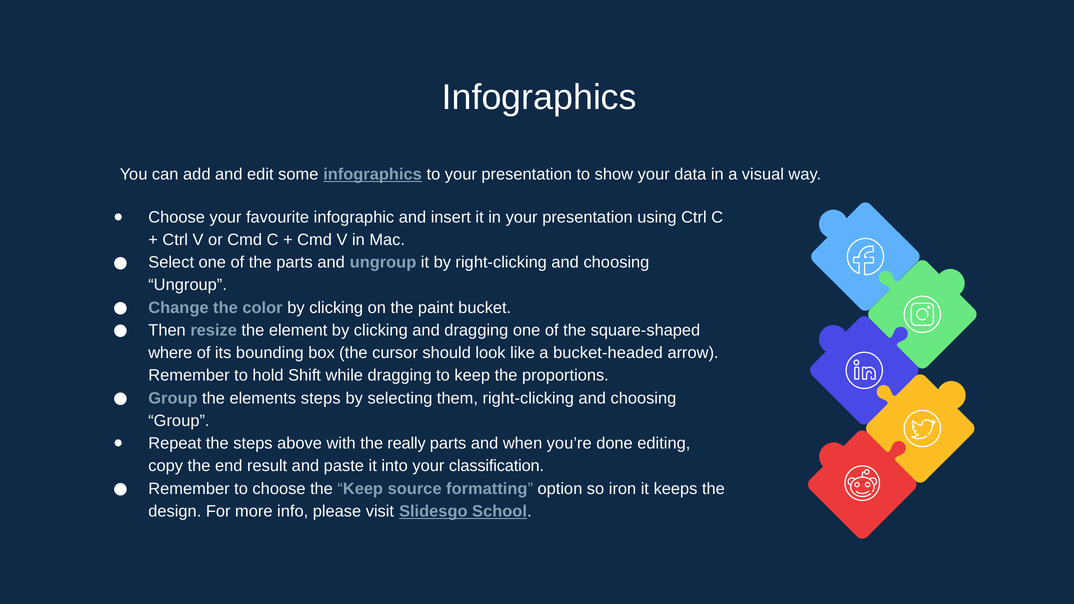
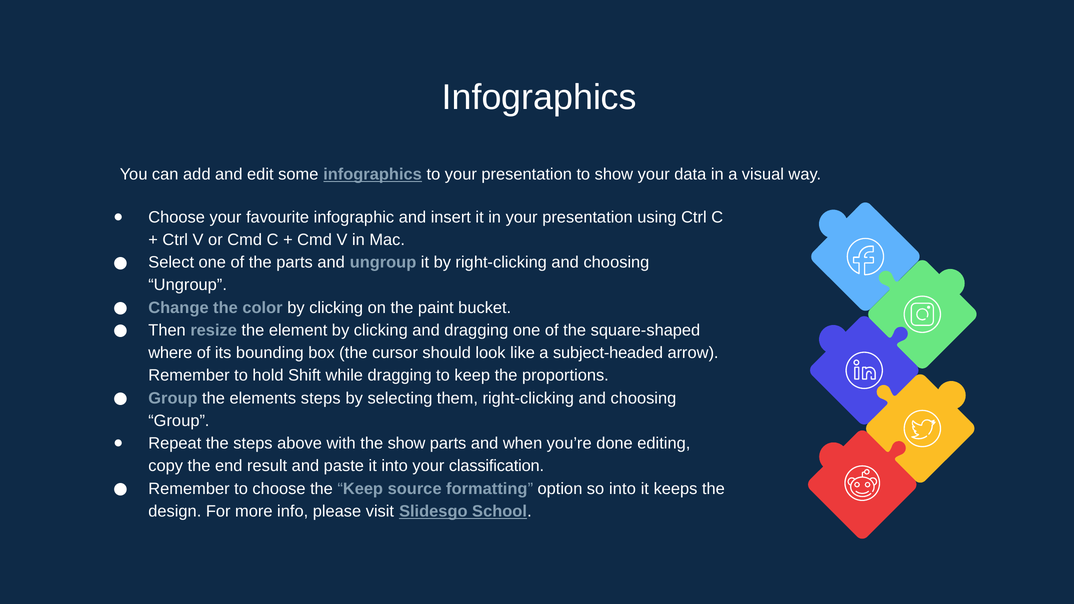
bucket-headed: bucket-headed -> subject-headed
the really: really -> show
so iron: iron -> into
